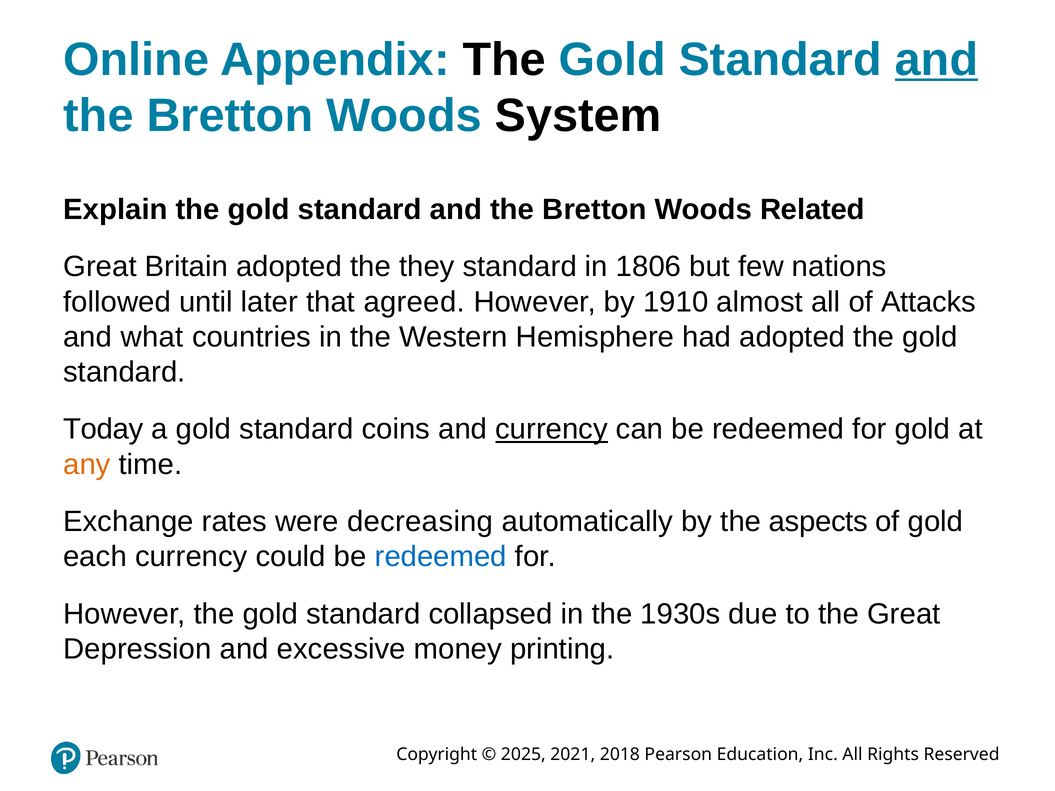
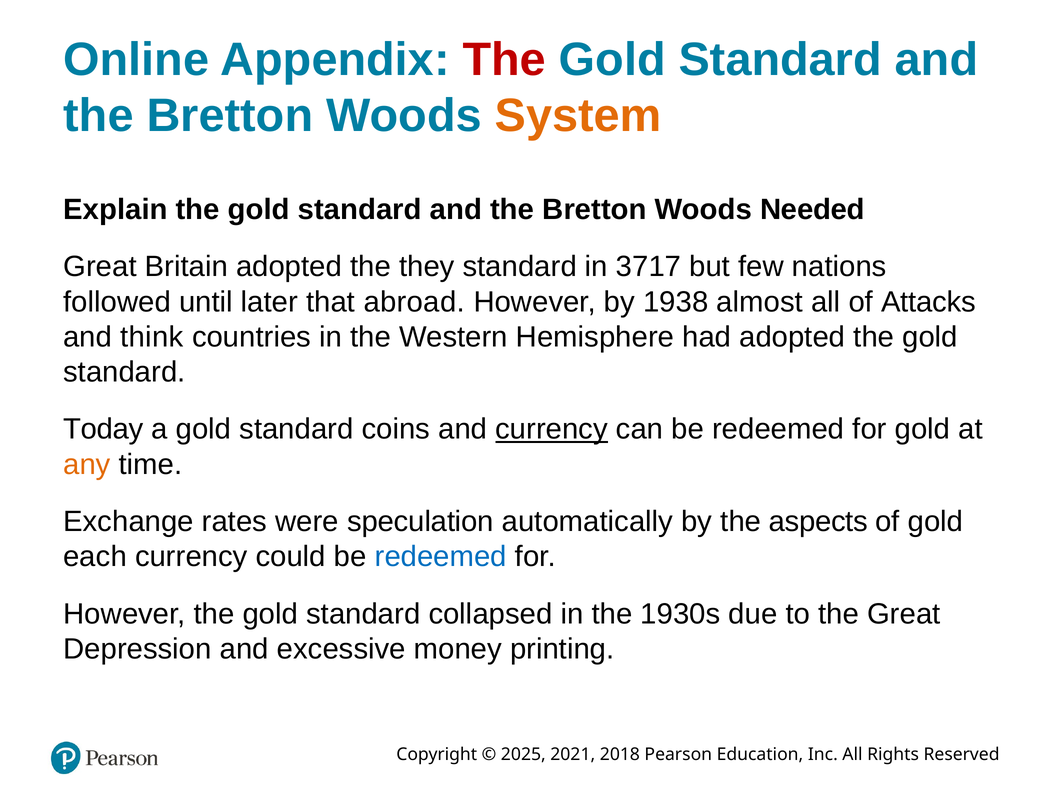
The at (504, 60) colour: black -> red
and at (936, 60) underline: present -> none
System colour: black -> orange
Related: Related -> Needed
1806: 1806 -> 3717
agreed: agreed -> abroad
1910: 1910 -> 1938
what: what -> think
decreasing: decreasing -> speculation
